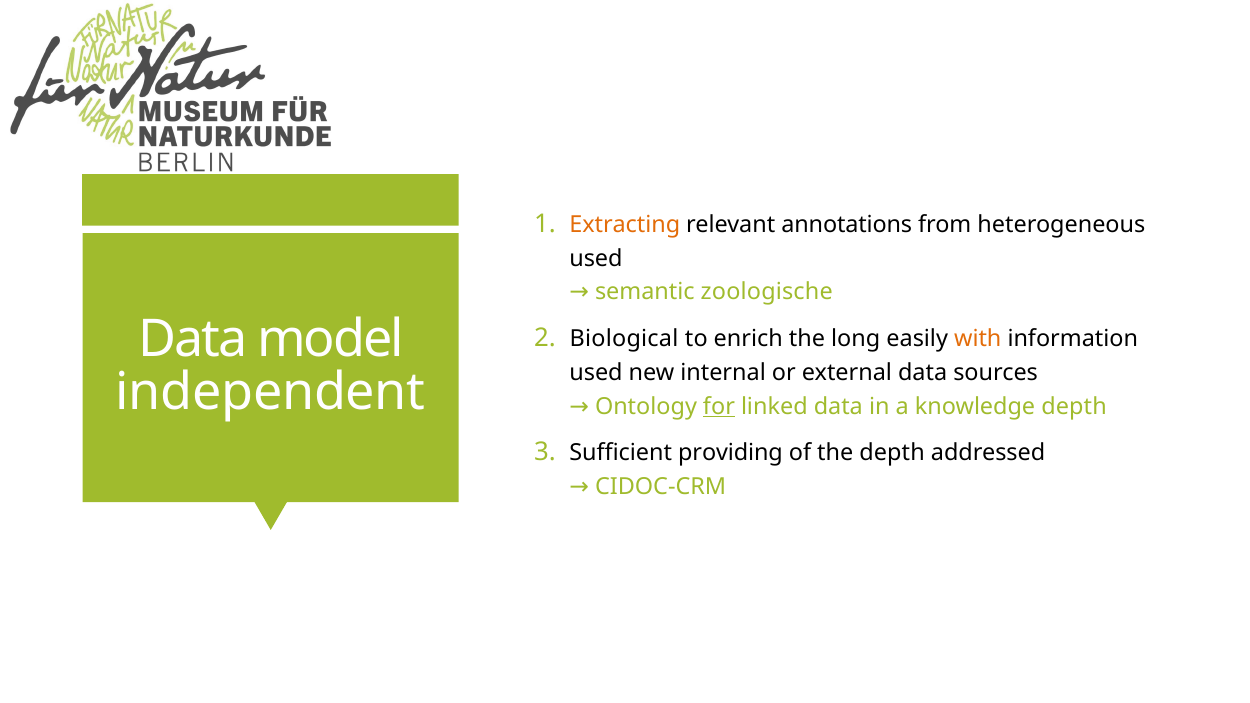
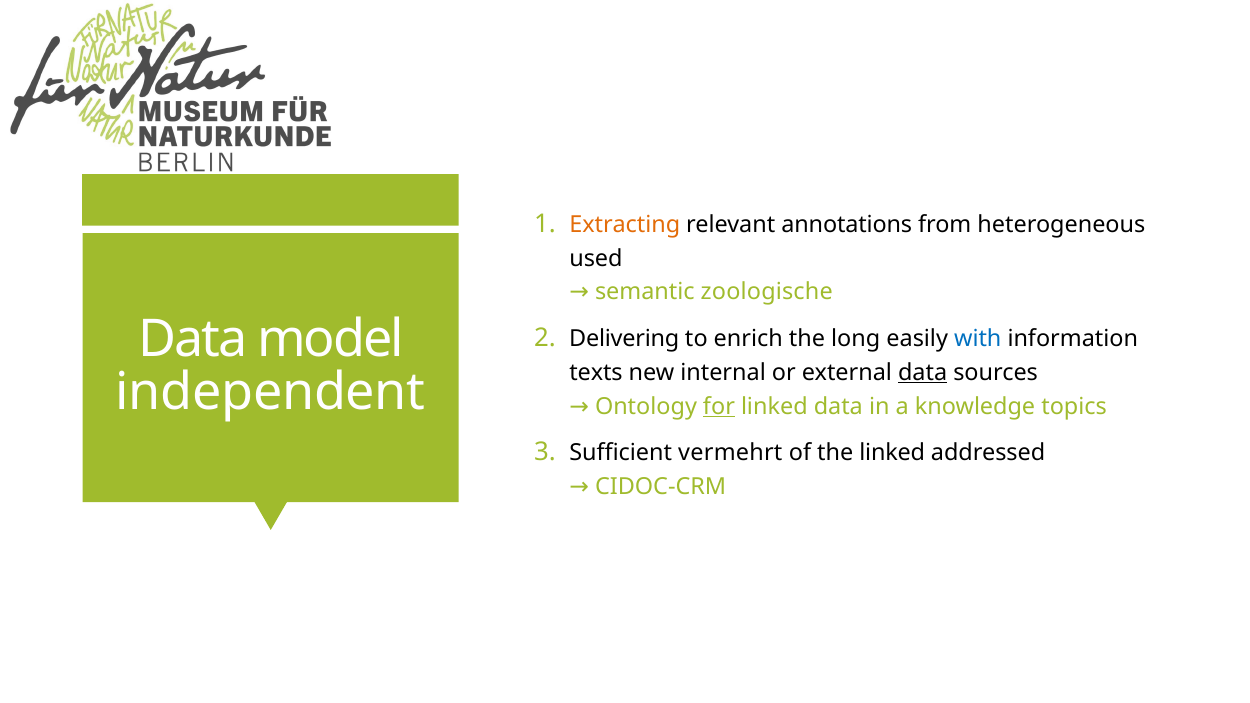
Biological: Biological -> Delivering
with colour: orange -> blue
used at (596, 373): used -> texts
data at (923, 373) underline: none -> present
knowledge depth: depth -> topics
providing: providing -> vermehrt
the depth: depth -> linked
